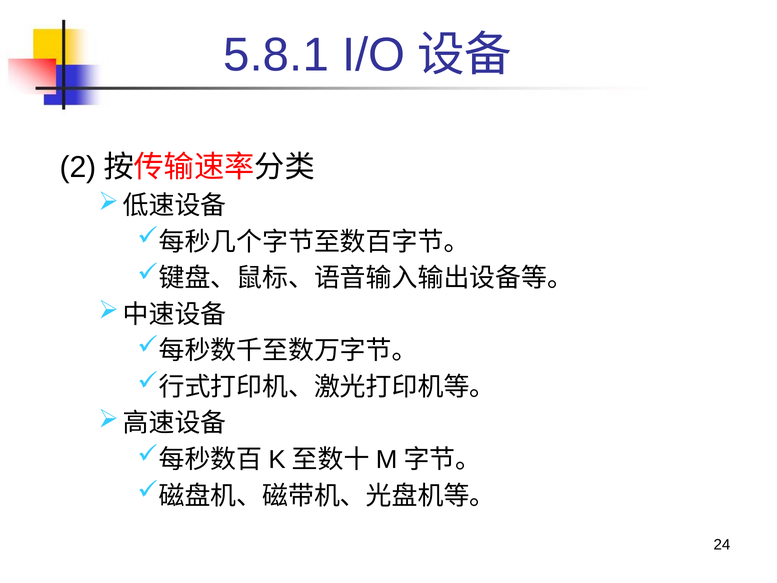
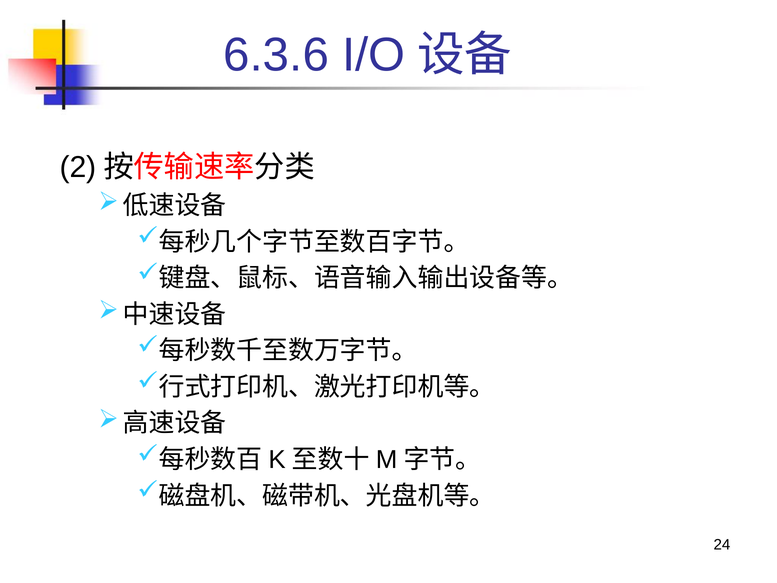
5.8.1: 5.8.1 -> 6.3.6
